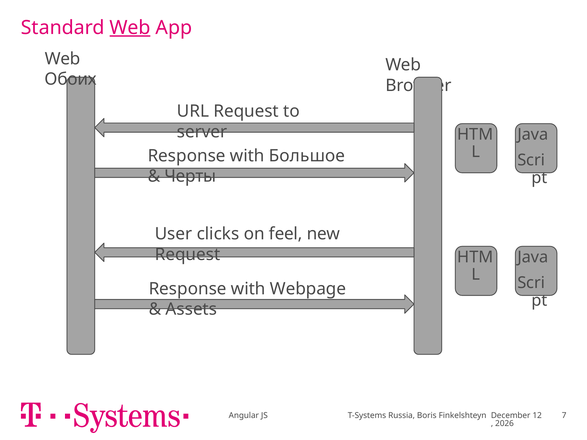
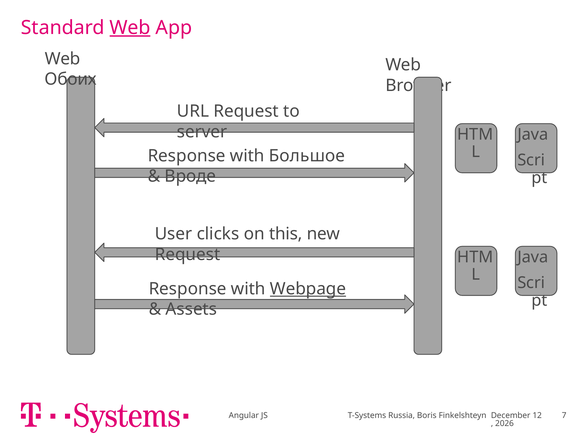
Черты: Черты -> Вроде
feel: feel -> this
Webpage underline: none -> present
